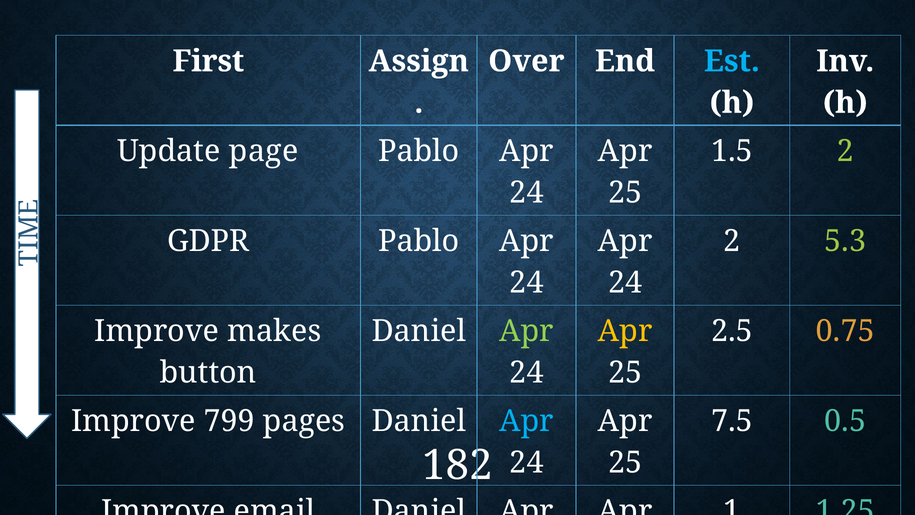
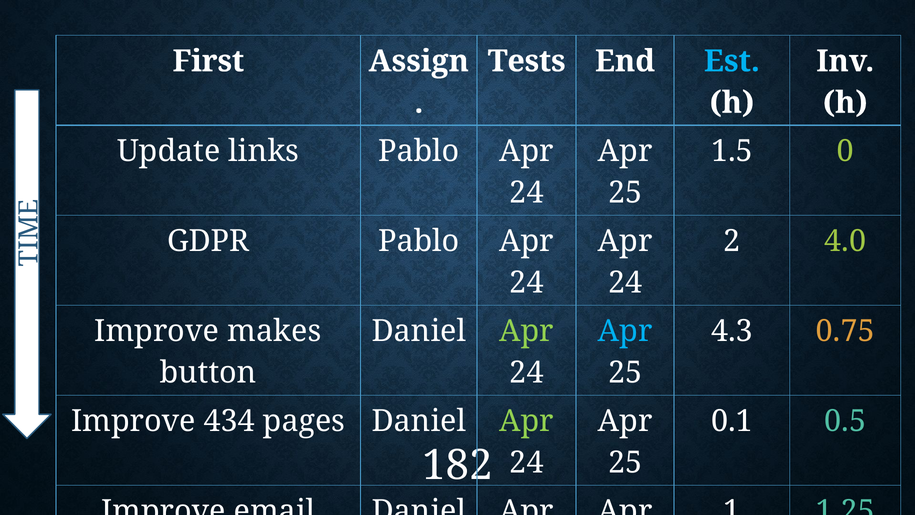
Over: Over -> Tests
Update page: page -> links
1.5 2: 2 -> 0
5.3: 5.3 -> 4.0
Apr at (625, 331) colour: yellow -> light blue
2.5: 2.5 -> 4.3
799: 799 -> 434
Apr at (527, 421) colour: light blue -> light green
7.5: 7.5 -> 0.1
